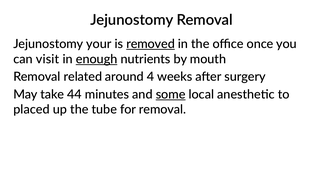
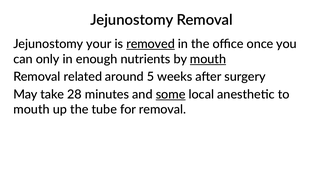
visit: visit -> only
enough underline: present -> none
mouth at (208, 59) underline: none -> present
4: 4 -> 5
44: 44 -> 28
placed at (32, 110): placed -> mouth
